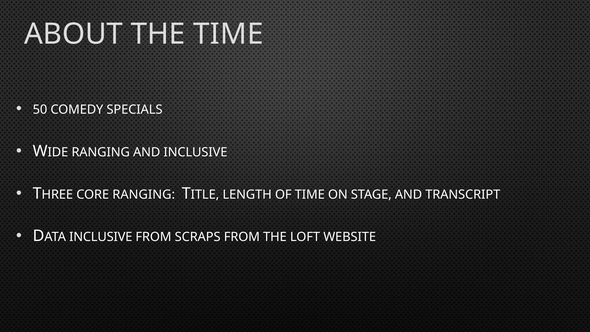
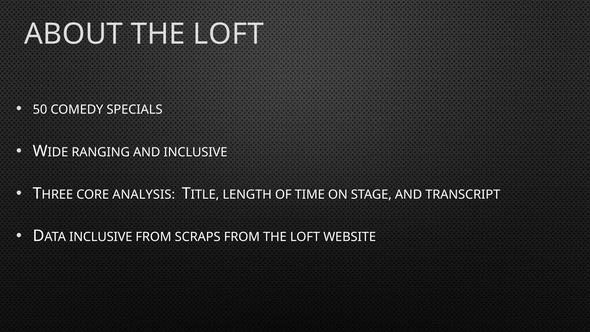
ABOUT THE TIME: TIME -> LOFT
CORE RANGING: RANGING -> ANALYSIS
